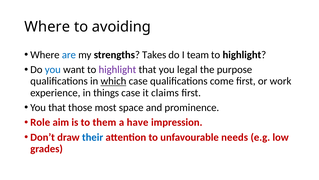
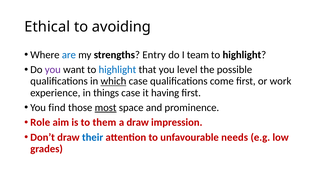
Where at (47, 27): Where -> Ethical
Takes: Takes -> Entry
you at (53, 69) colour: blue -> purple
highlight at (117, 69) colour: purple -> blue
legal: legal -> level
purpose: purpose -> possible
claims: claims -> having
You that: that -> find
most underline: none -> present
a have: have -> draw
